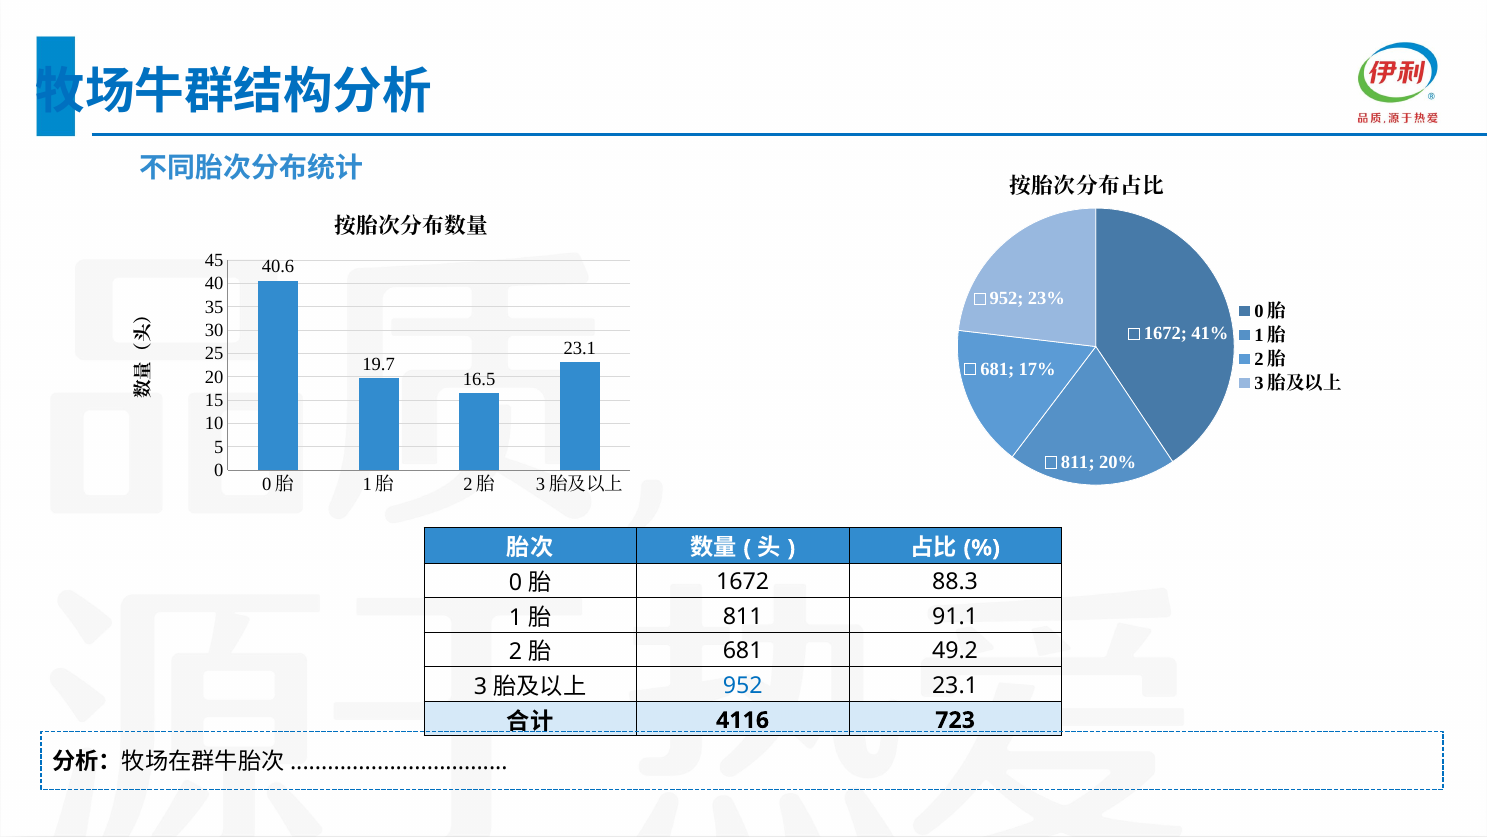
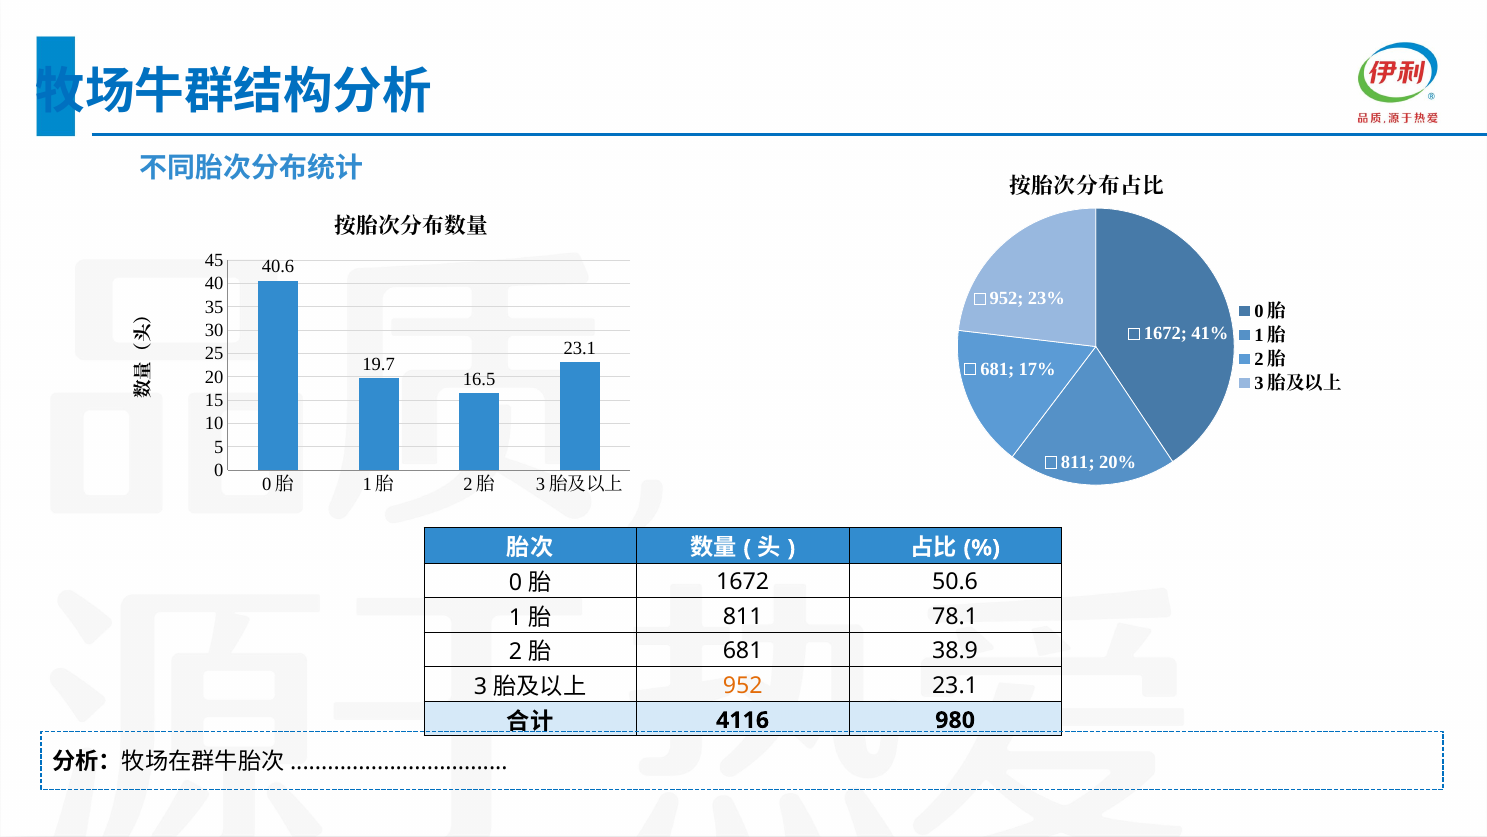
88.3: 88.3 -> 50.6
91.1: 91.1 -> 78.1
49.2: 49.2 -> 38.9
952 at (743, 685) colour: blue -> orange
723: 723 -> 980
